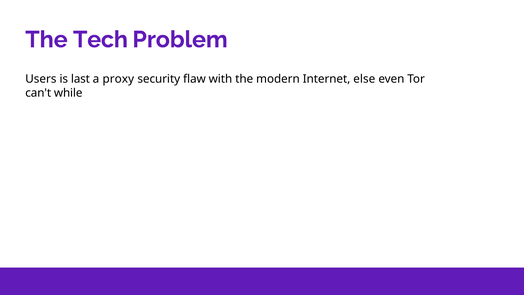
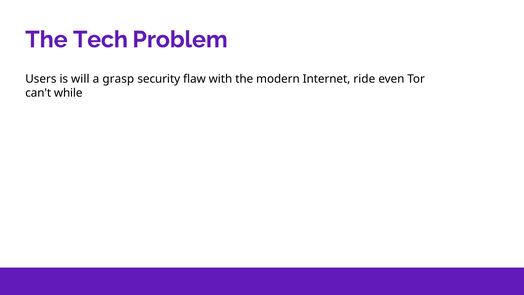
last: last -> will
proxy: proxy -> grasp
else: else -> ride
